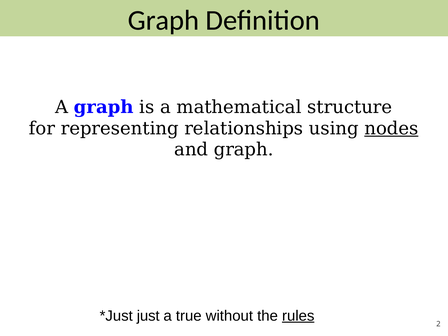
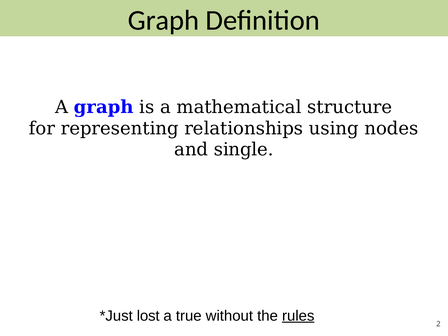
nodes underline: present -> none
and graph: graph -> single
just: just -> lost
